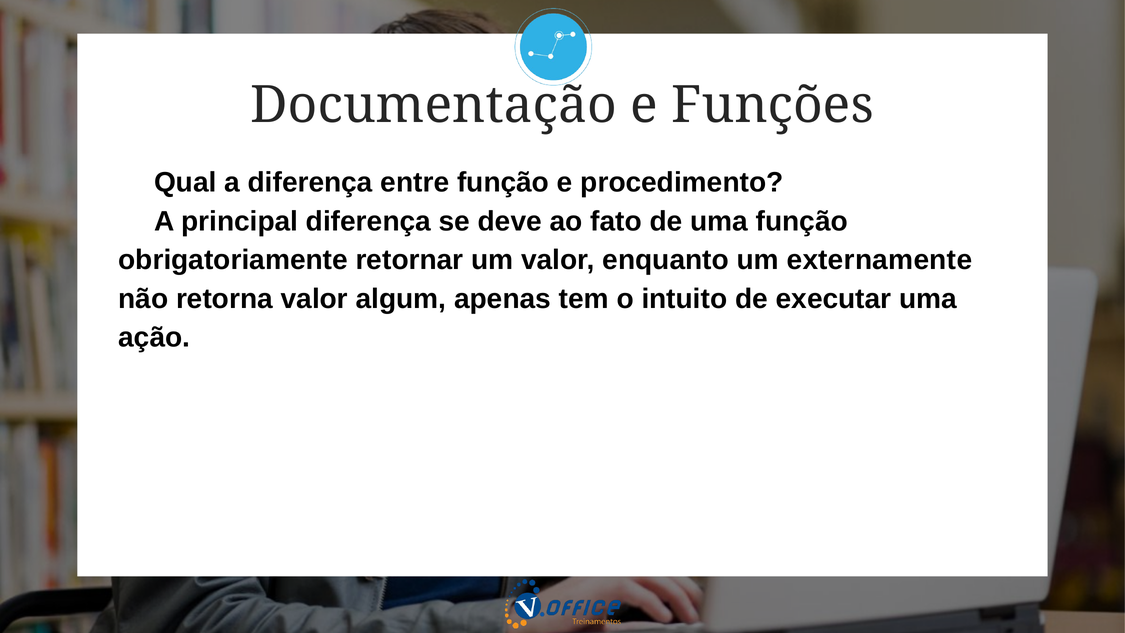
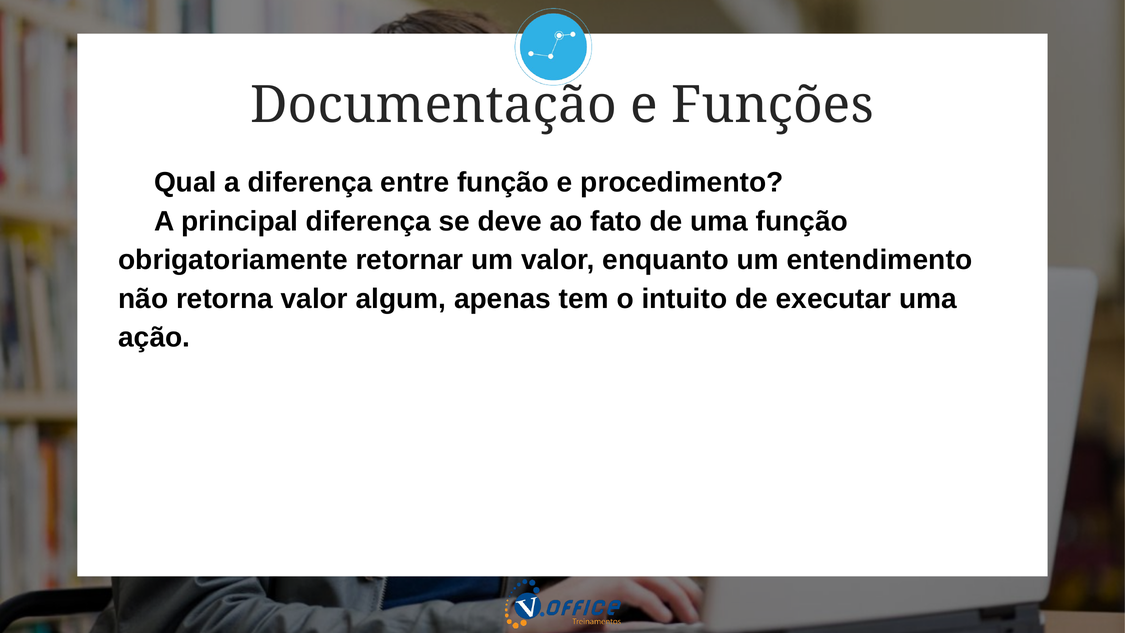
externamente: externamente -> entendimento
